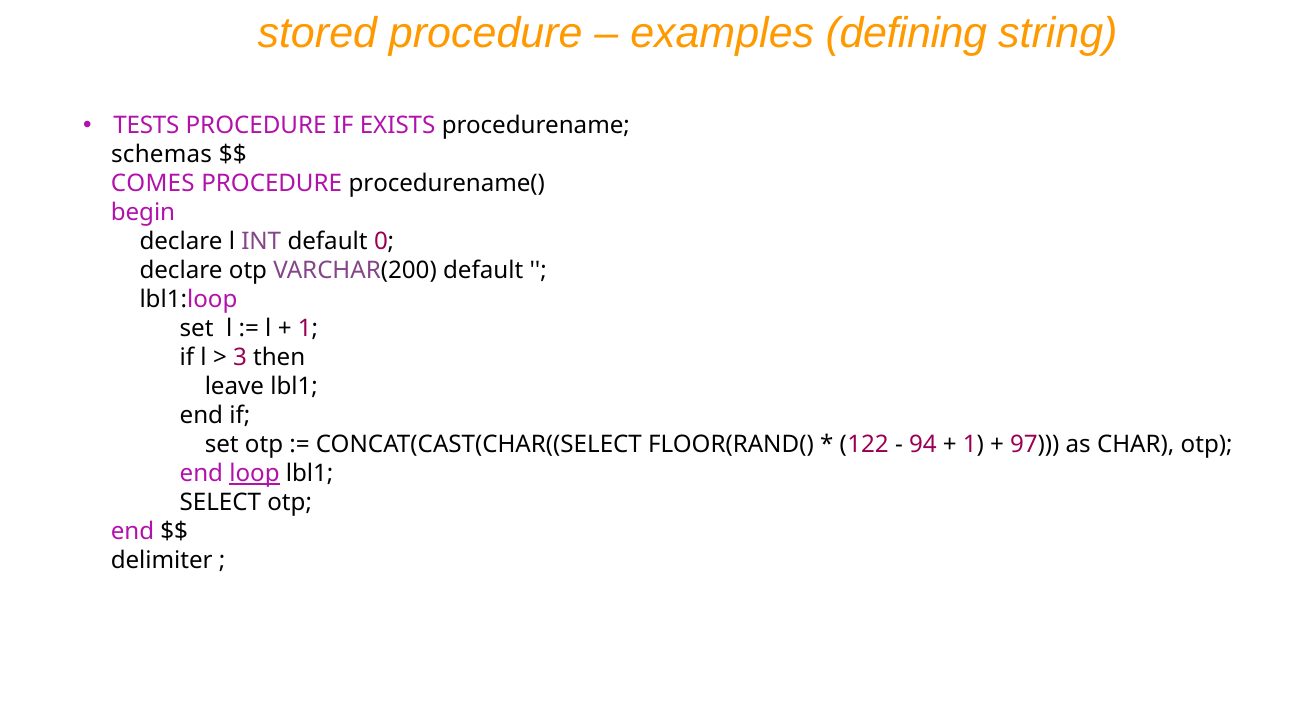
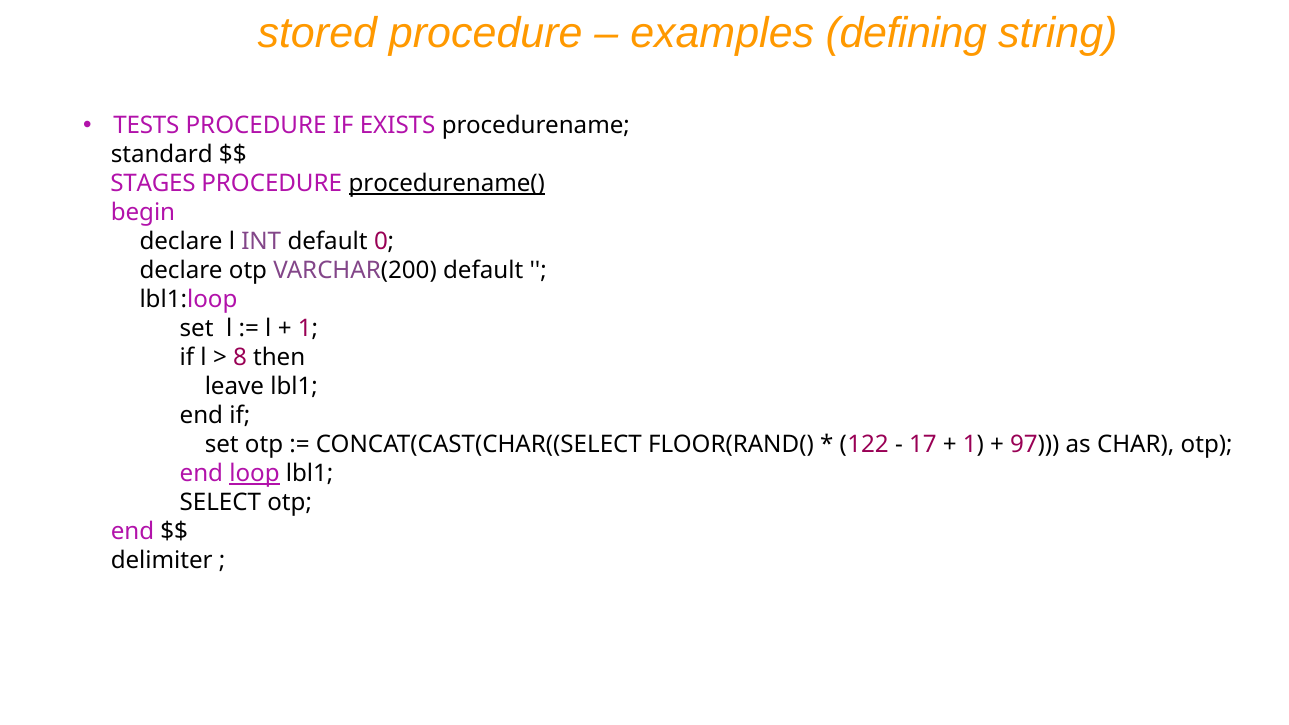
schemas: schemas -> standard
COMES: COMES -> STAGES
procedurename( underline: none -> present
3: 3 -> 8
94: 94 -> 17
